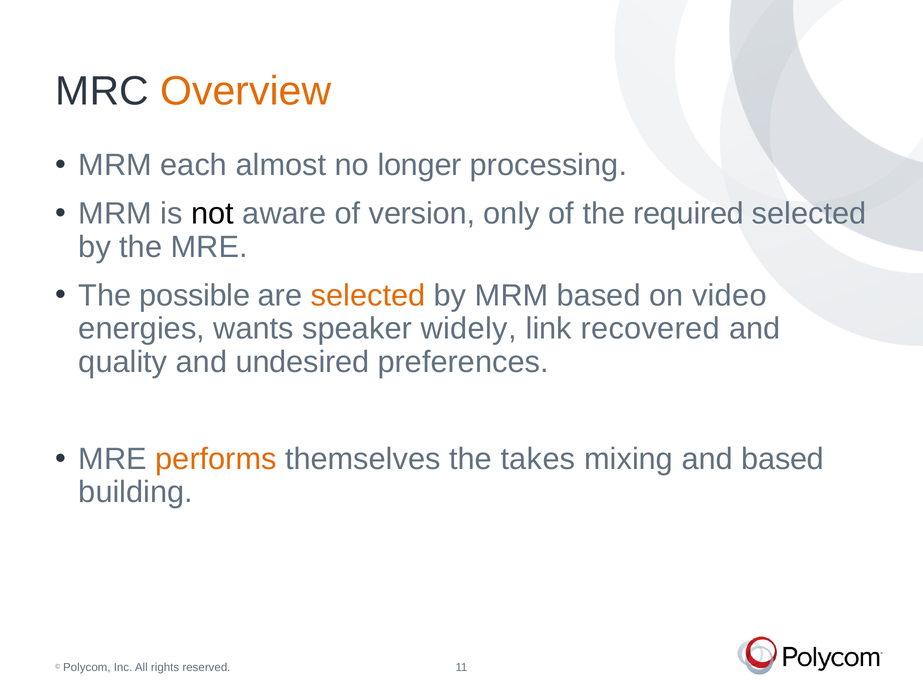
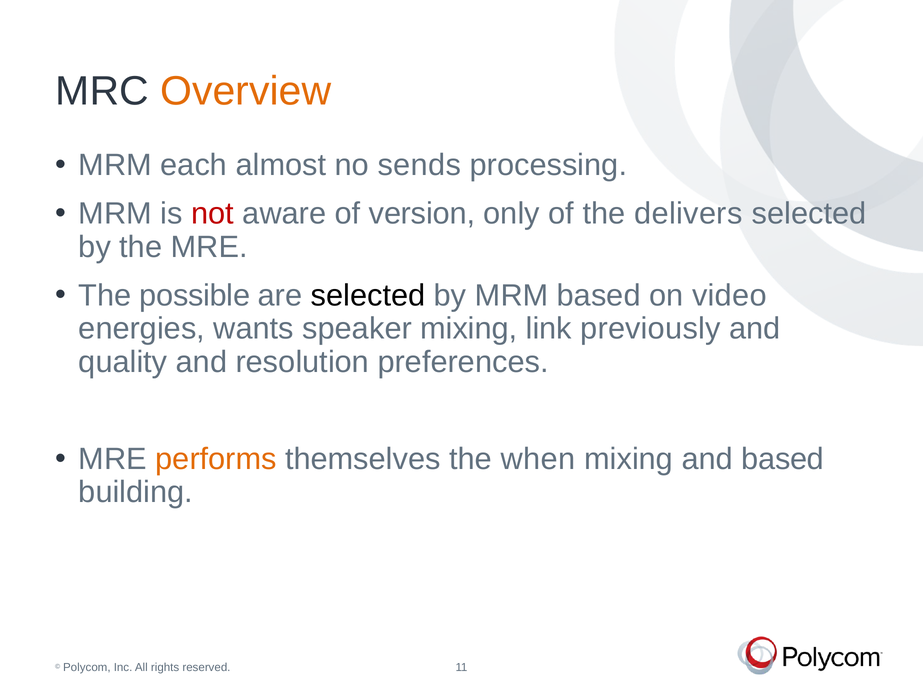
longer: longer -> sends
not colour: black -> red
required: required -> delivers
selected at (368, 296) colour: orange -> black
speaker widely: widely -> mixing
recovered: recovered -> previously
undesired: undesired -> resolution
takes: takes -> when
